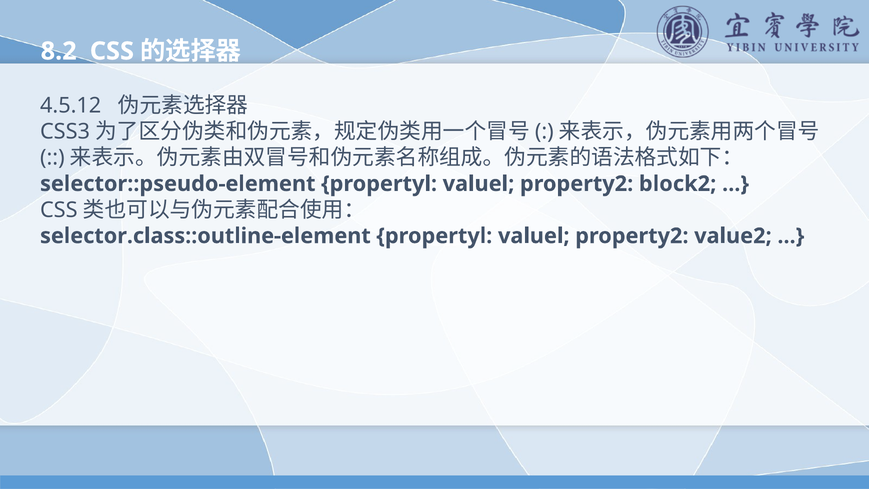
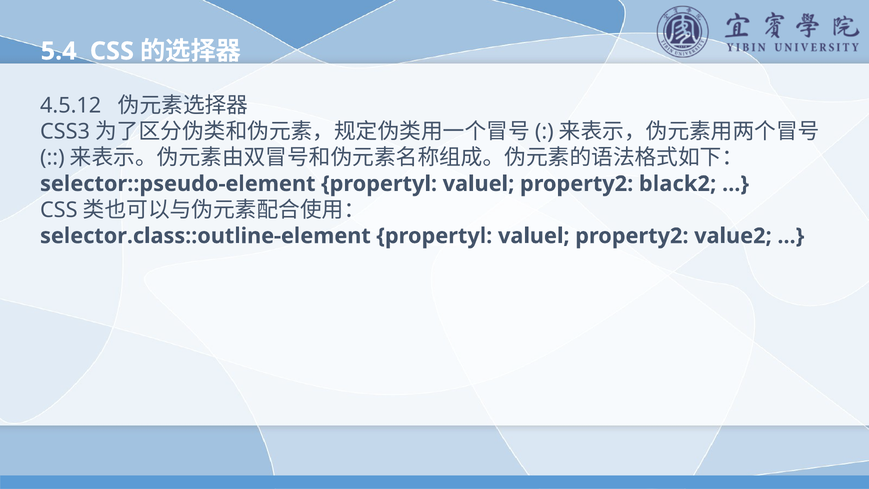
8.2: 8.2 -> 5.4
block2: block2 -> black2
